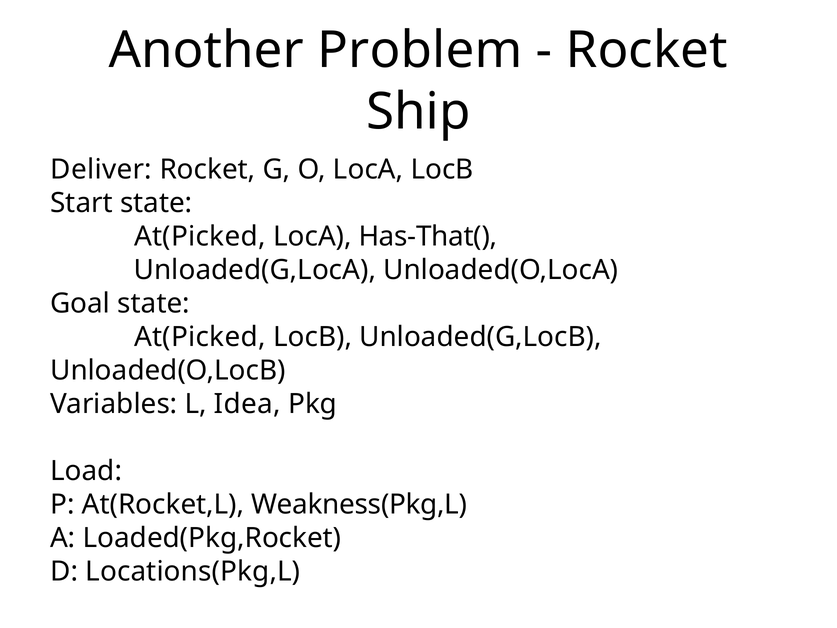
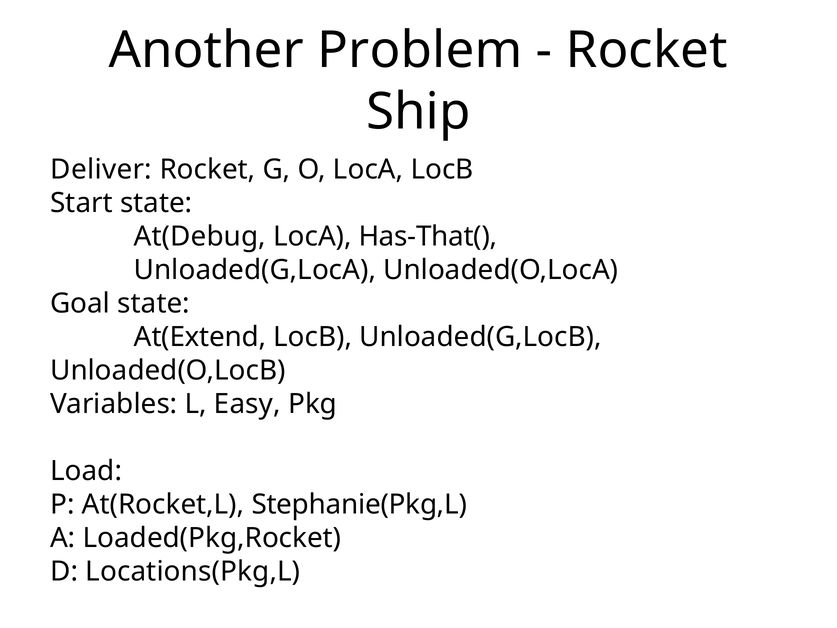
At(Picked at (200, 236): At(Picked -> At(Debug
At(Picked at (200, 337): At(Picked -> At(Extend
Idea: Idea -> Easy
Weakness(Pkg,L: Weakness(Pkg,L -> Stephanie(Pkg,L
